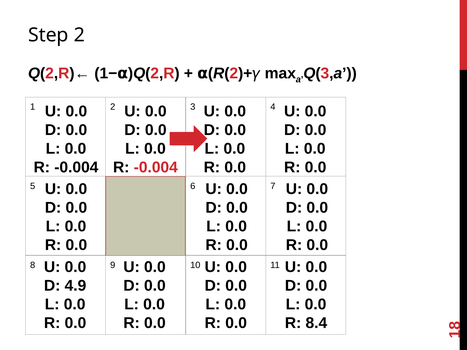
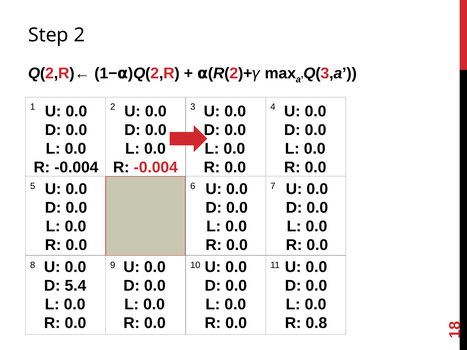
4.9: 4.9 -> 5.4
8.4: 8.4 -> 0.8
